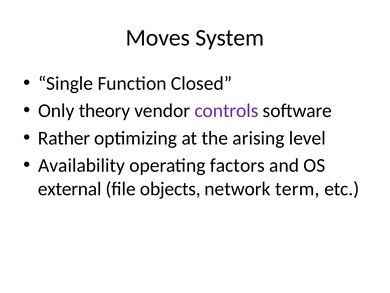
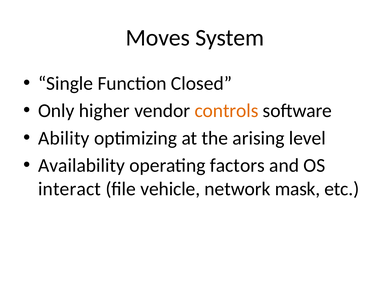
theory: theory -> higher
controls colour: purple -> orange
Rather: Rather -> Ability
external: external -> interact
objects: objects -> vehicle
term: term -> mask
